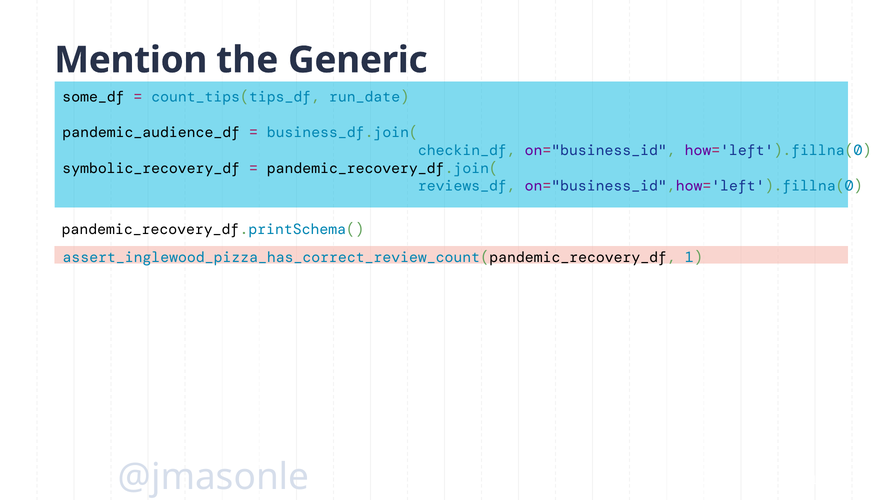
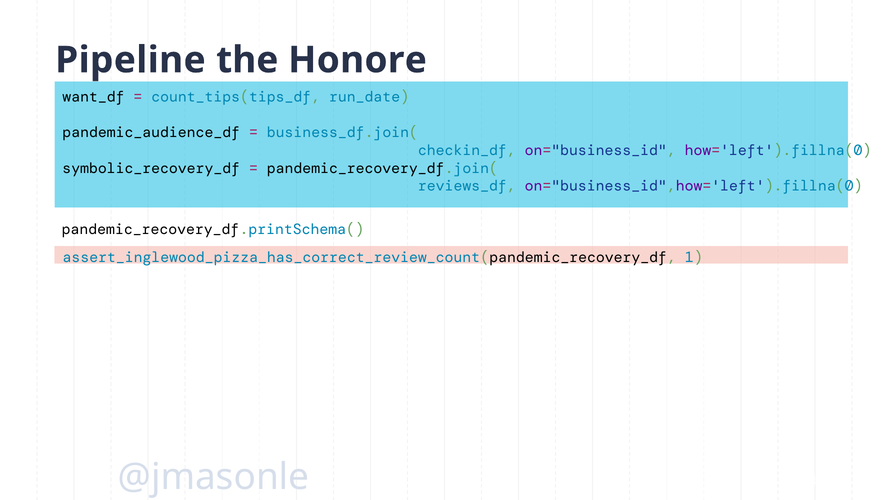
Mention: Mention -> Pipeline
Generic: Generic -> Honore
some_df: some_df -> want_df
